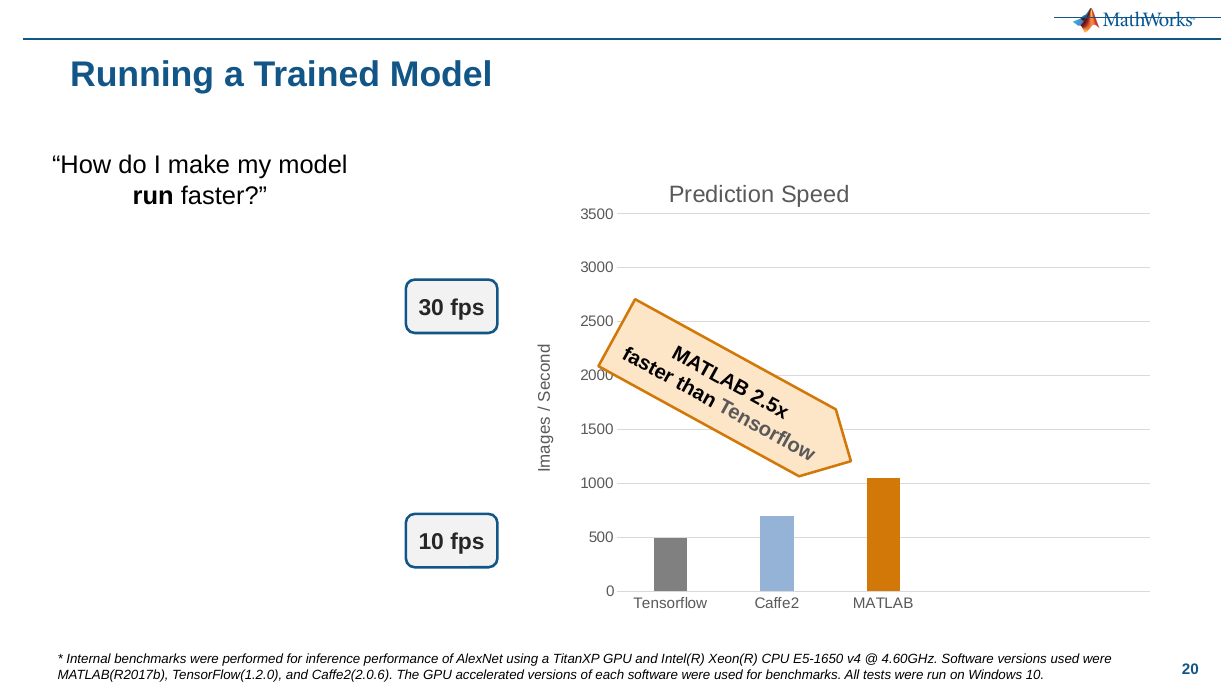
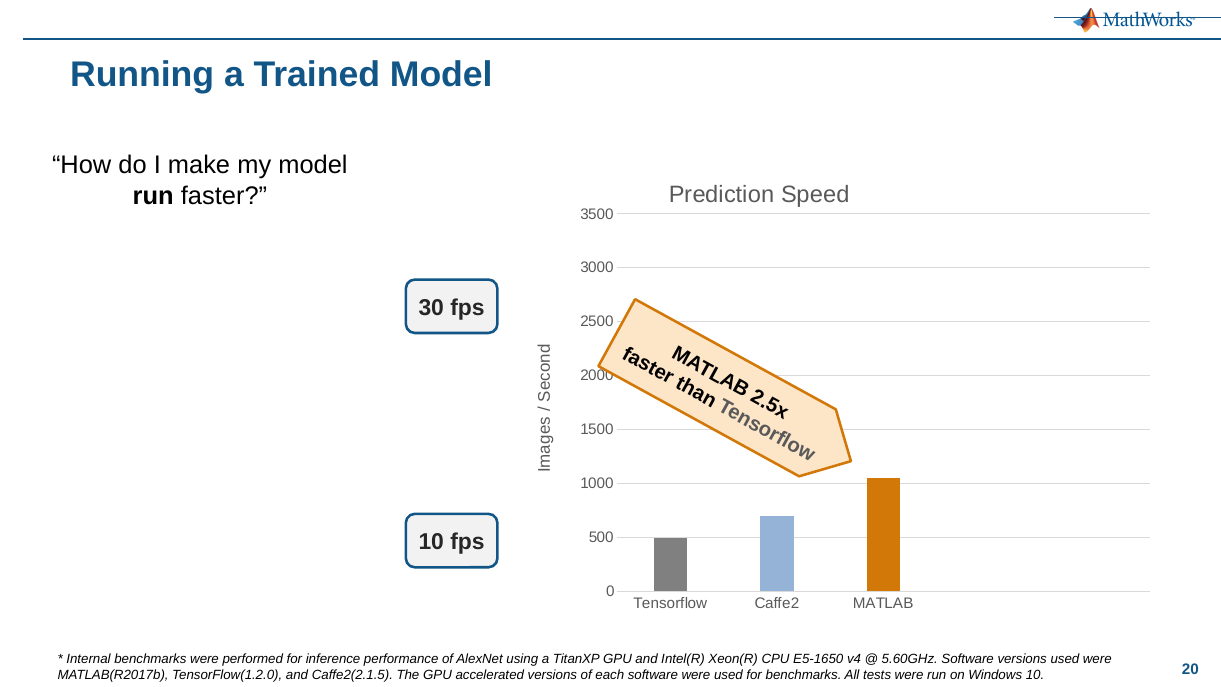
4.60GHz: 4.60GHz -> 5.60GHz
Caffe2(2.0.6: Caffe2(2.0.6 -> Caffe2(2.1.5
